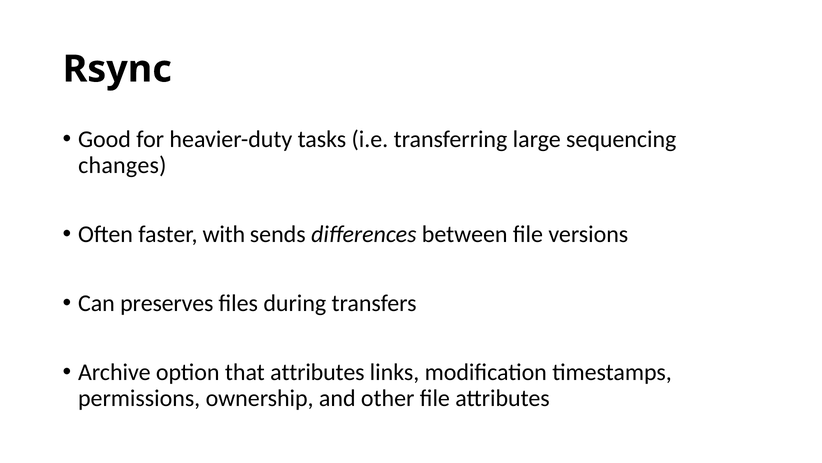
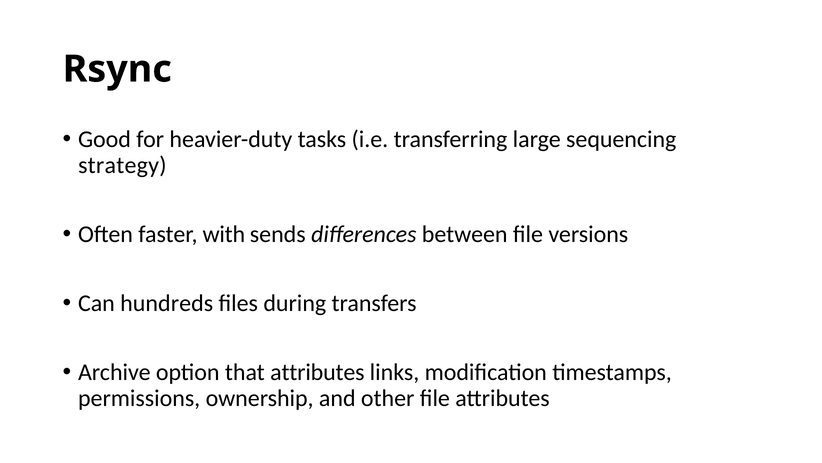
changes: changes -> strategy
preserves: preserves -> hundreds
